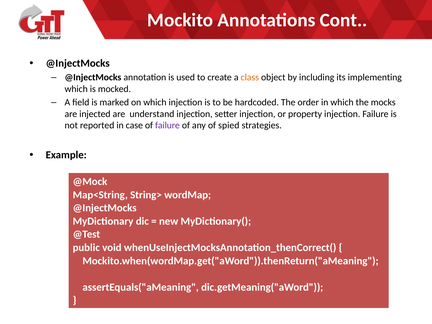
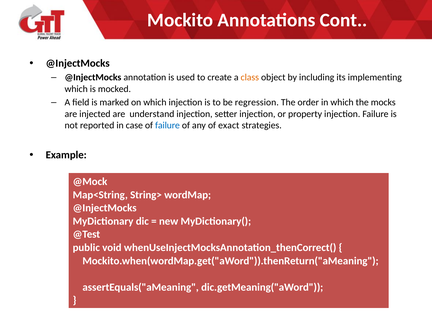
hardcoded: hardcoded -> regression
failure at (167, 125) colour: purple -> blue
spied: spied -> exact
